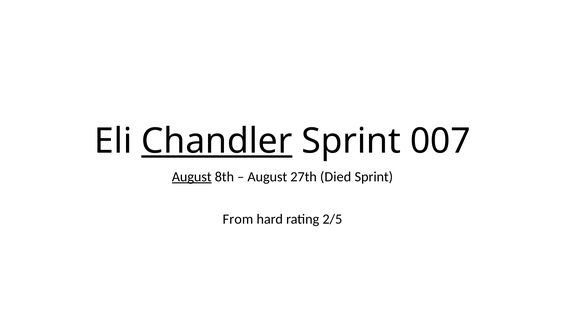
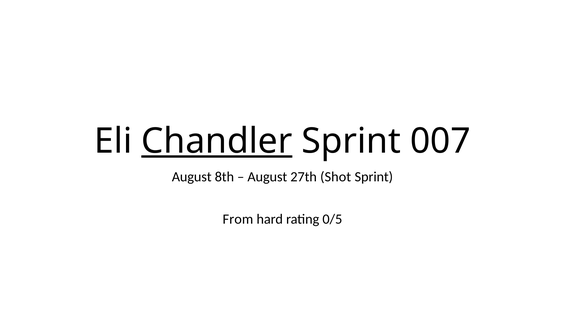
August at (192, 177) underline: present -> none
Died: Died -> Shot
2/5: 2/5 -> 0/5
